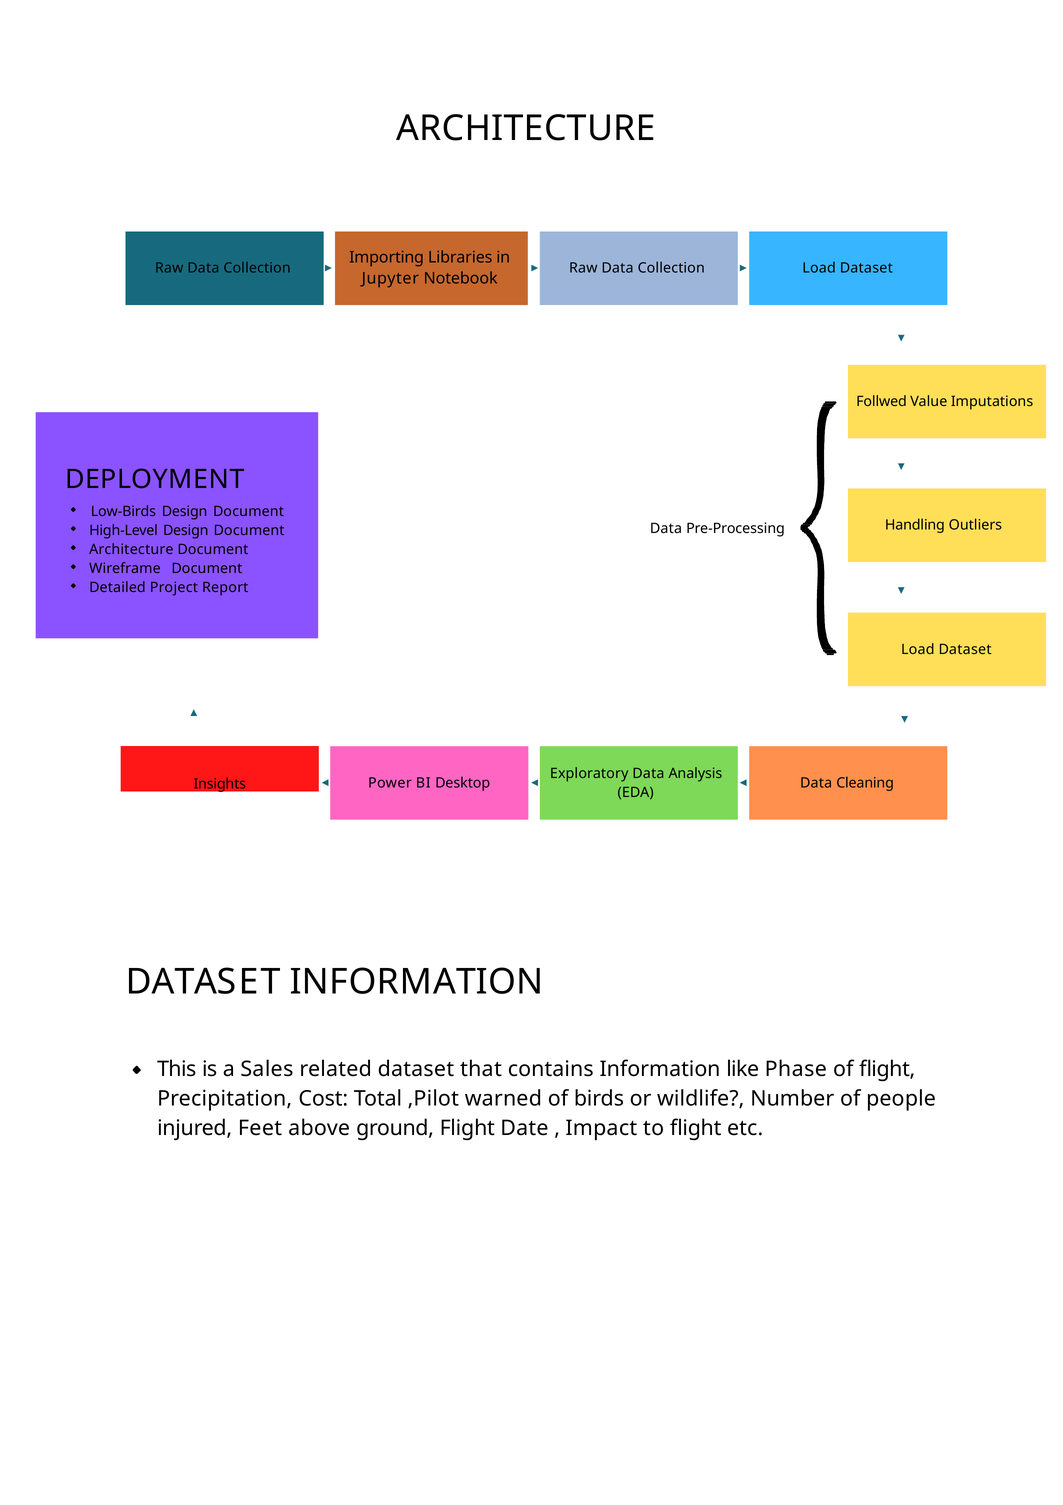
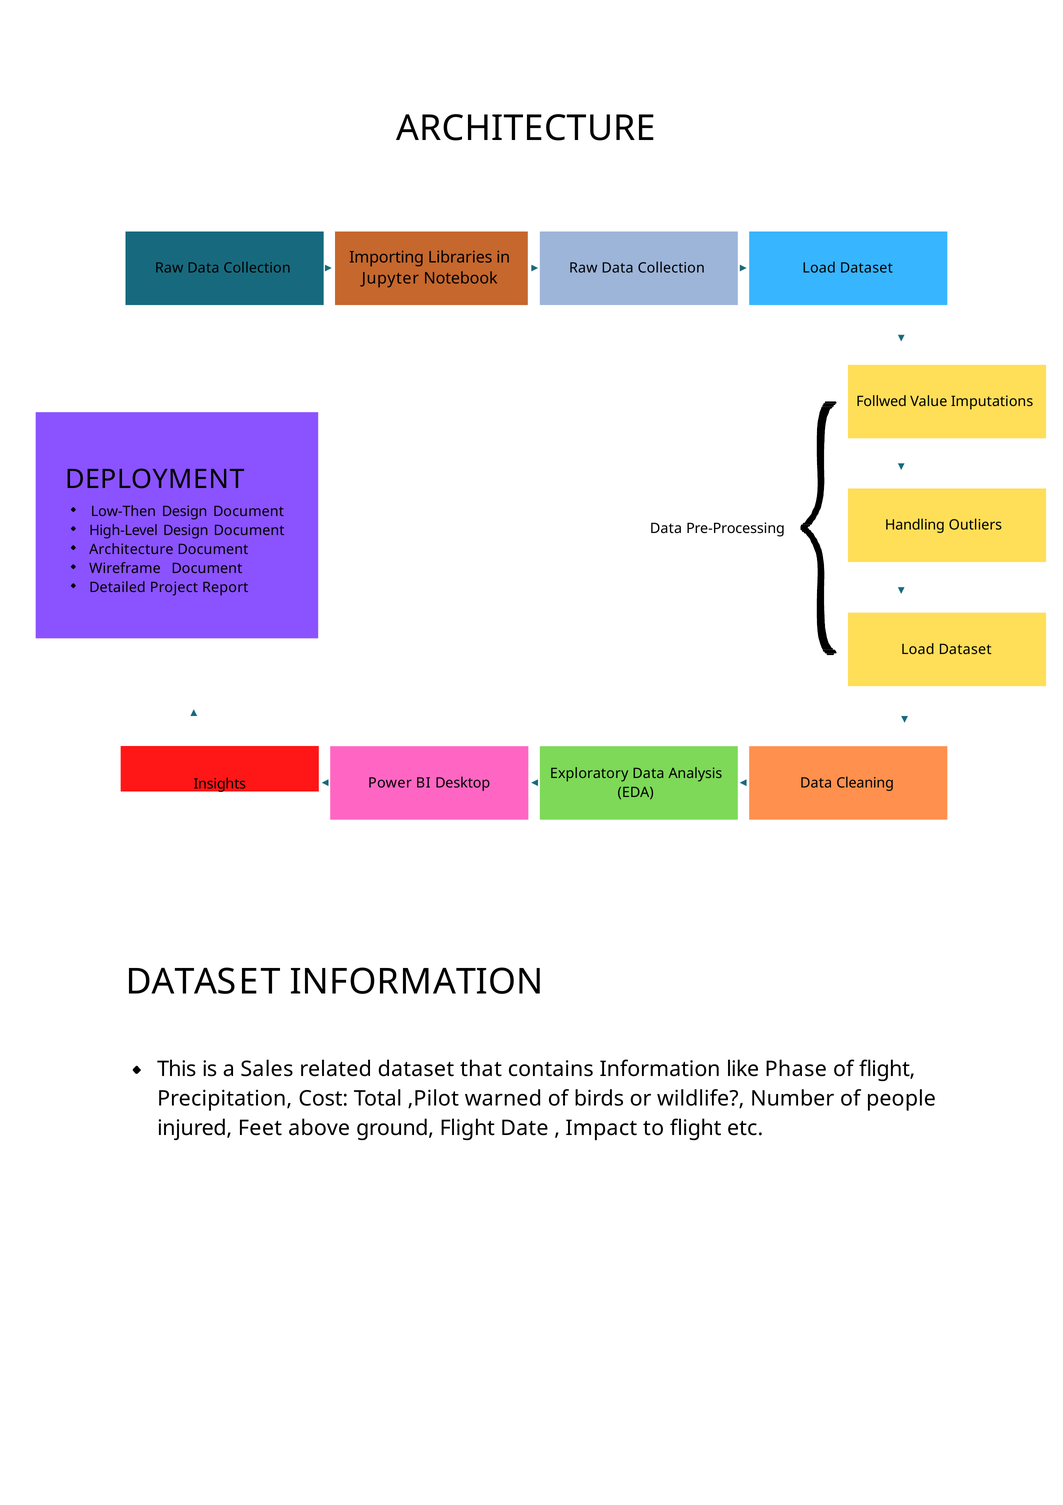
Low-Birds: Low-Birds -> Low-Then
